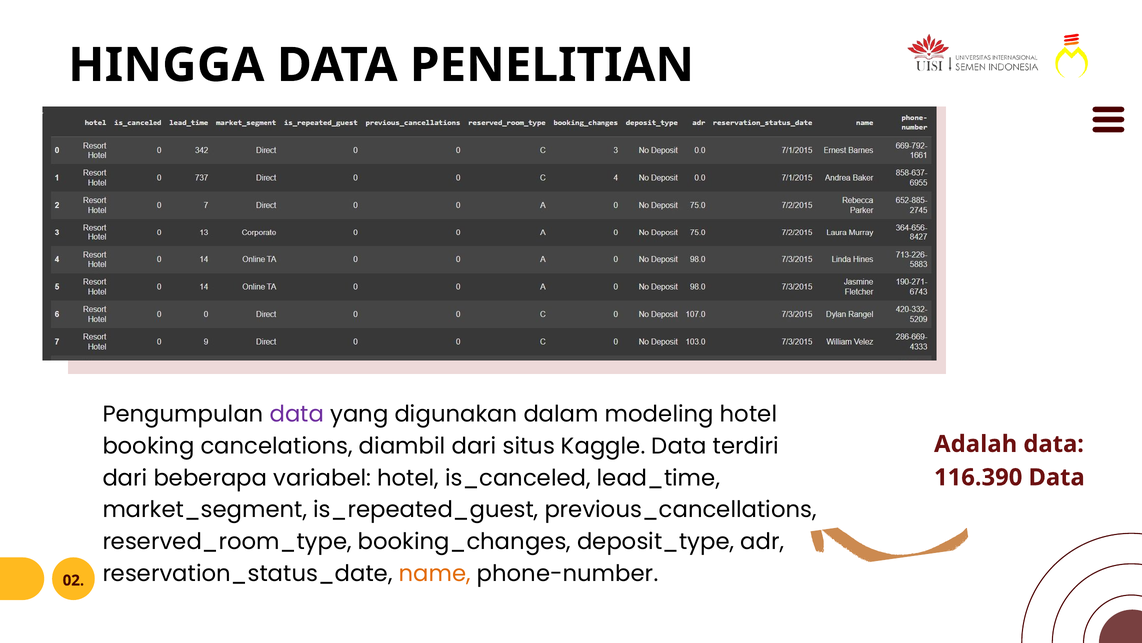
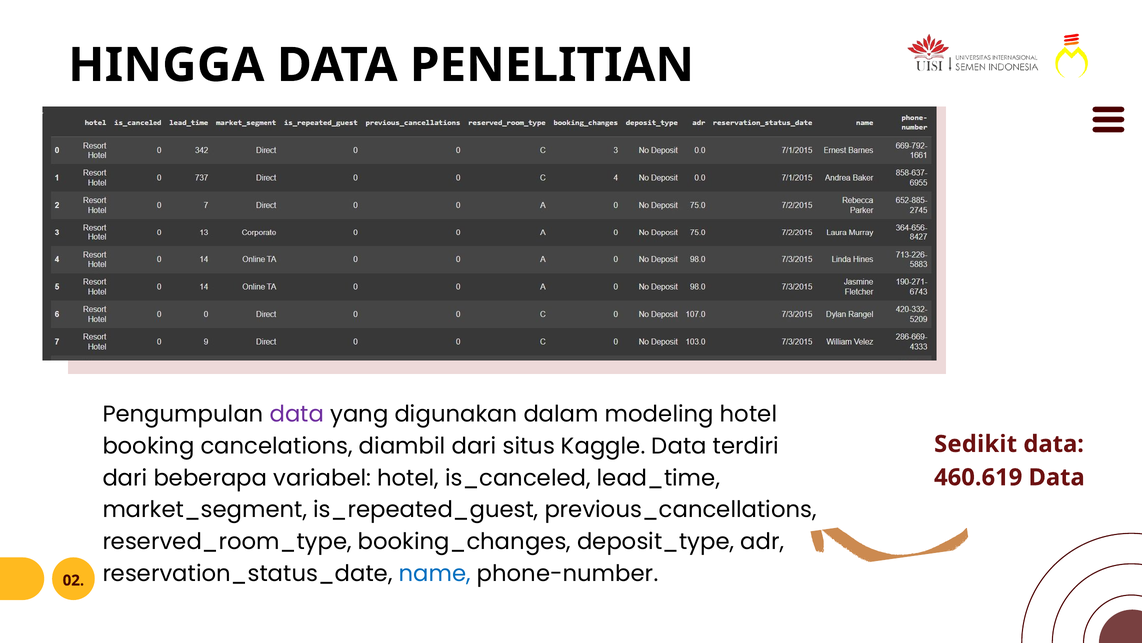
Adalah: Adalah -> Sedikit
116.390: 116.390 -> 460.619
name colour: orange -> blue
